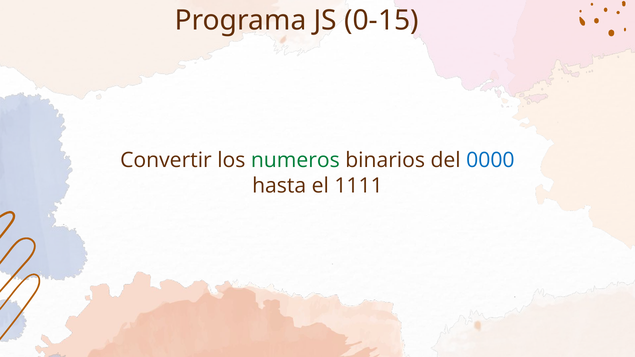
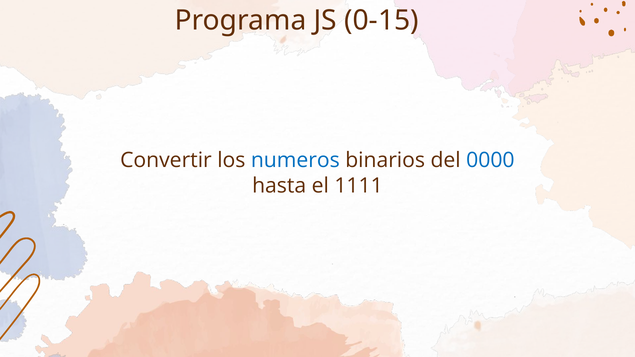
numeros colour: green -> blue
